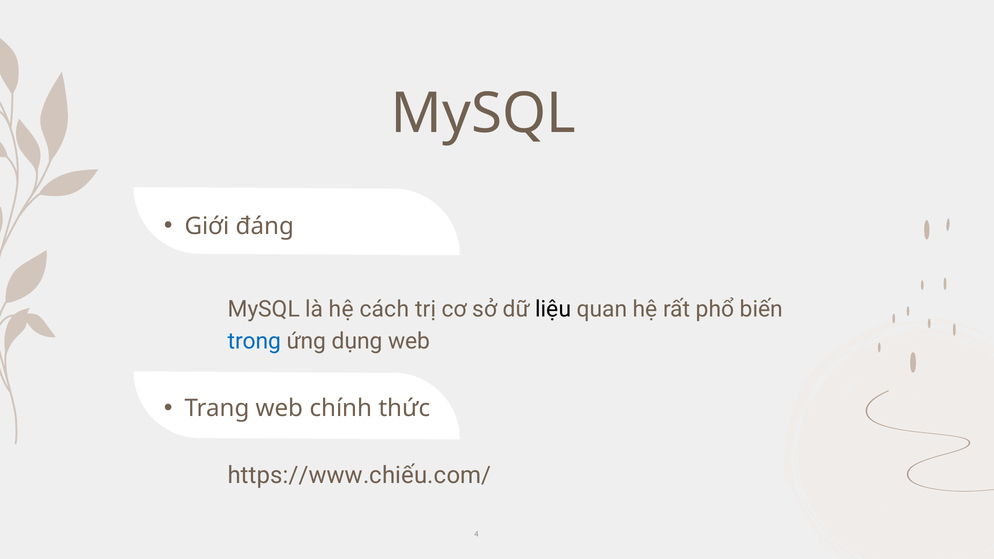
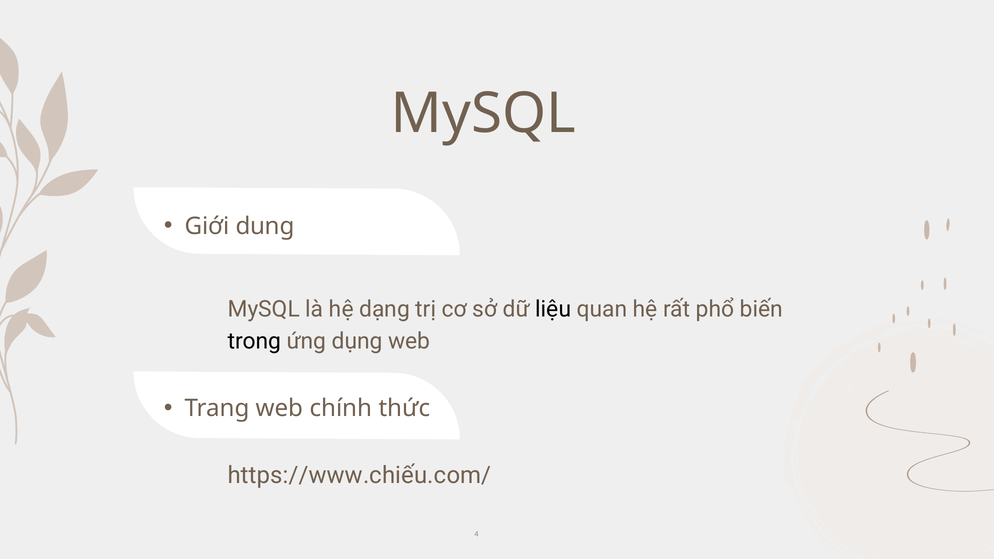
đáng: đáng -> dung
cách: cách -> dạng
trong colour: blue -> black
